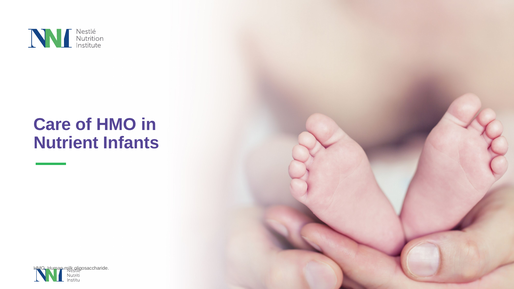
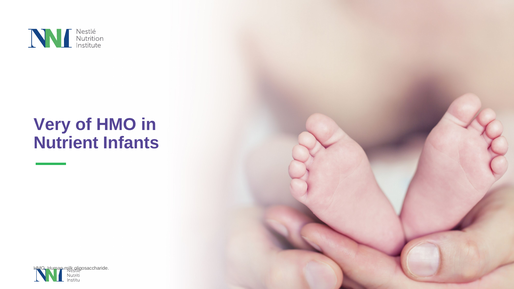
Care: Care -> Very
